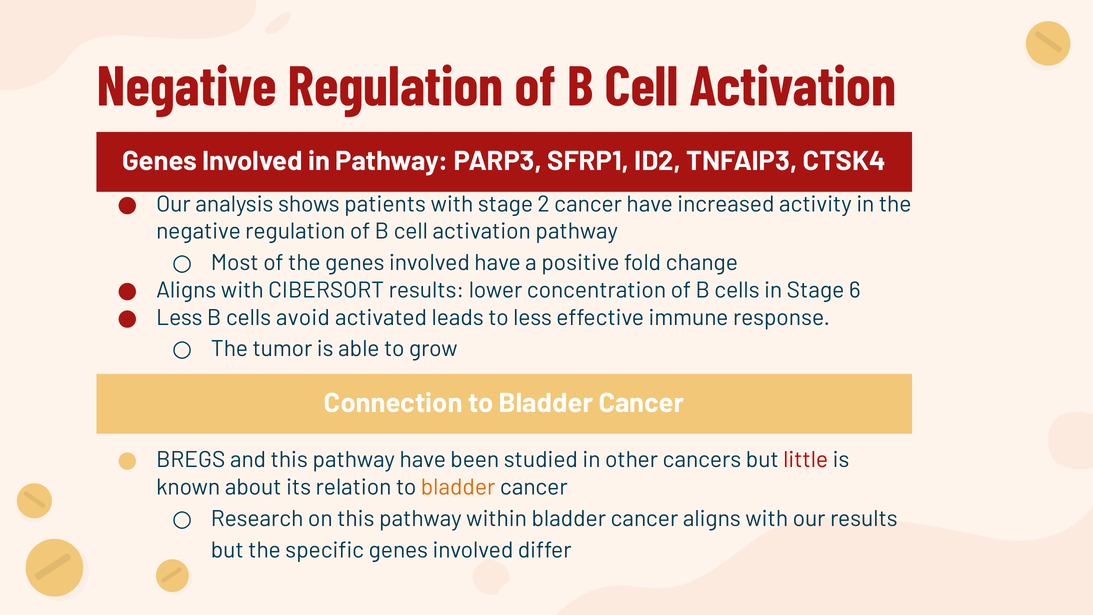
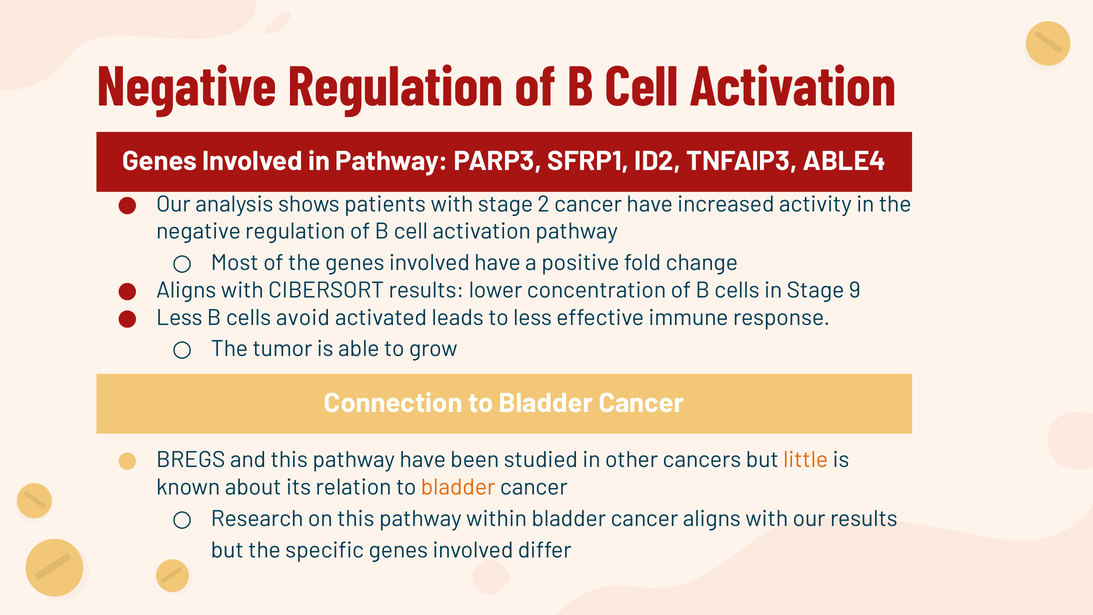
CTSK4: CTSK4 -> ABLE4
6: 6 -> 9
little colour: red -> orange
